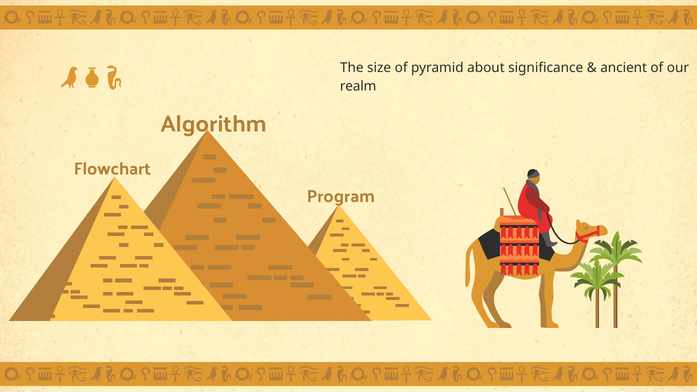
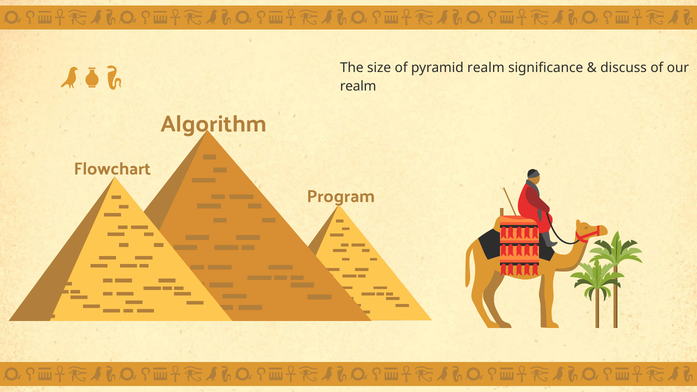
pyramid about: about -> realm
ancient: ancient -> discuss
